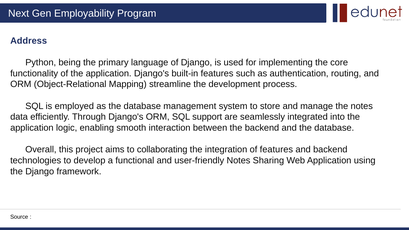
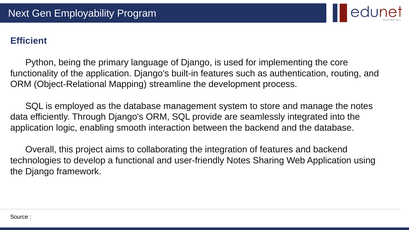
Address: Address -> Efficient
support: support -> provide
